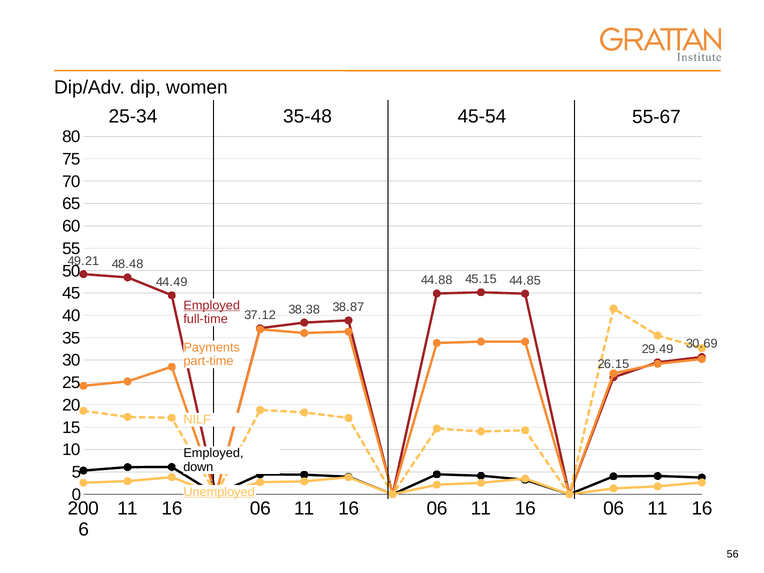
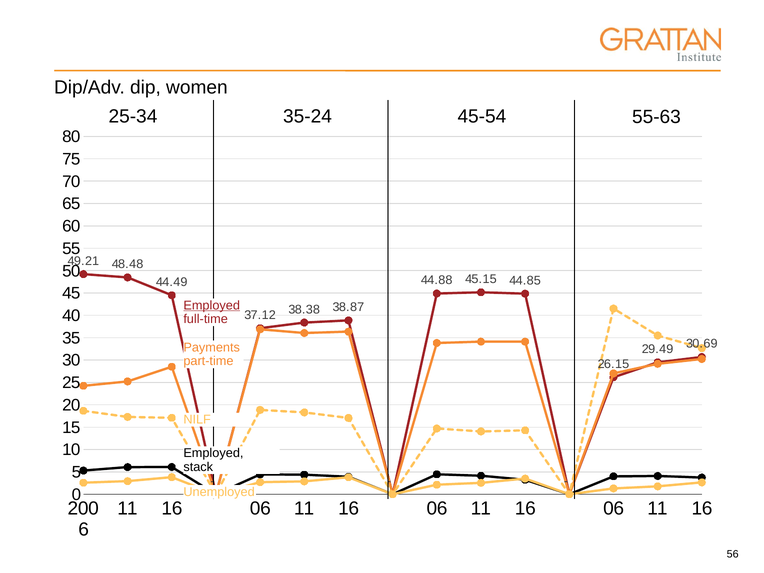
35-48: 35-48 -> 35-24
55-67: 55-67 -> 55-63
down: down -> stack
Unemployed underline: present -> none
